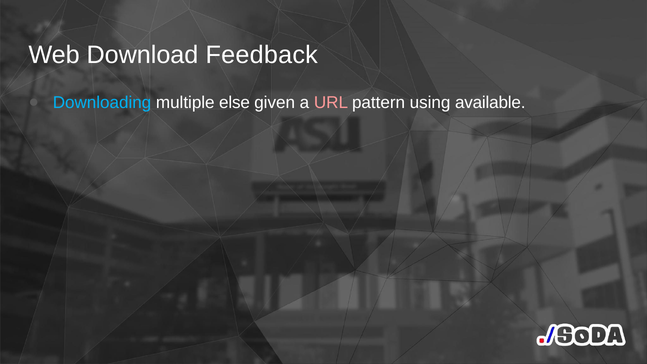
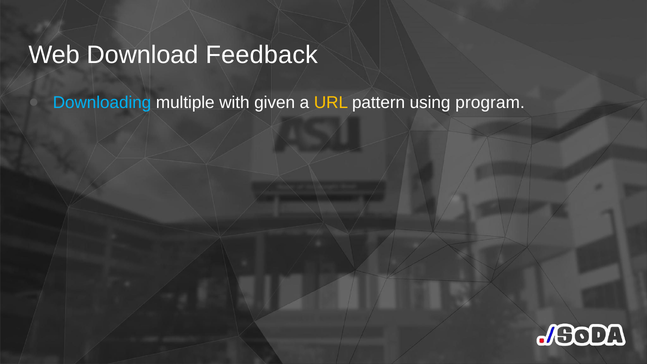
else: else -> with
URL colour: pink -> yellow
available: available -> program
